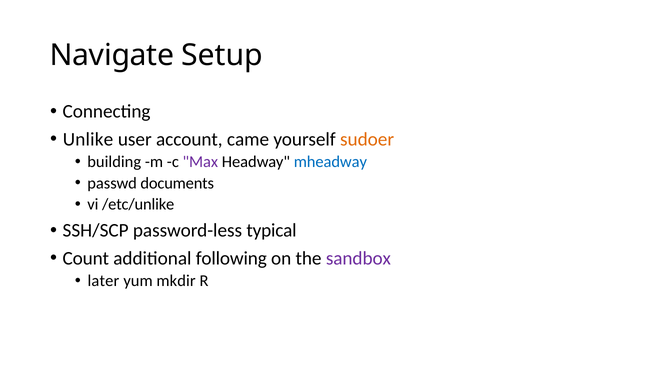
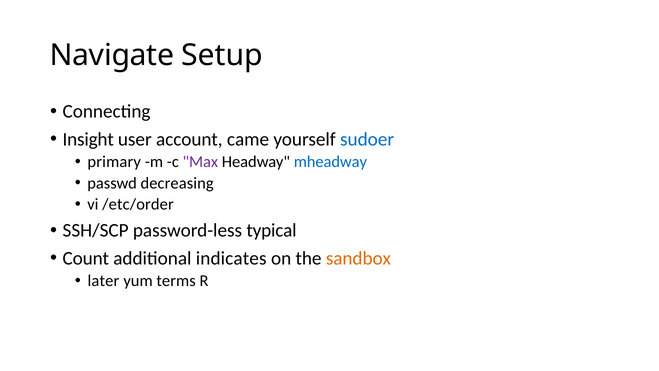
Unlike: Unlike -> Insight
sudoer colour: orange -> blue
building: building -> primary
documents: documents -> decreasing
/etc/unlike: /etc/unlike -> /etc/order
following: following -> indicates
sandbox colour: purple -> orange
mkdir: mkdir -> terms
